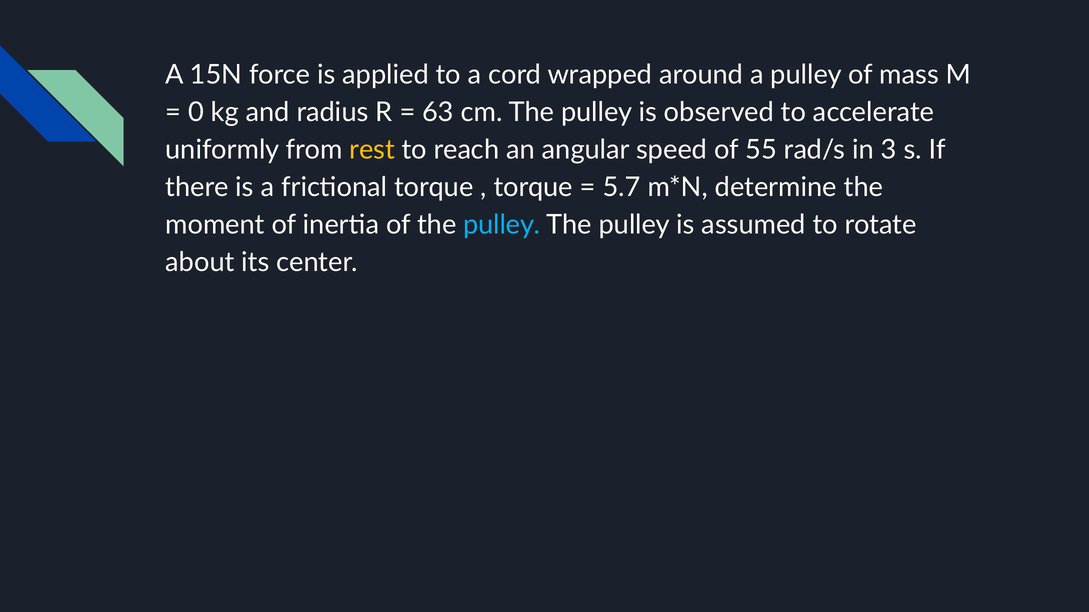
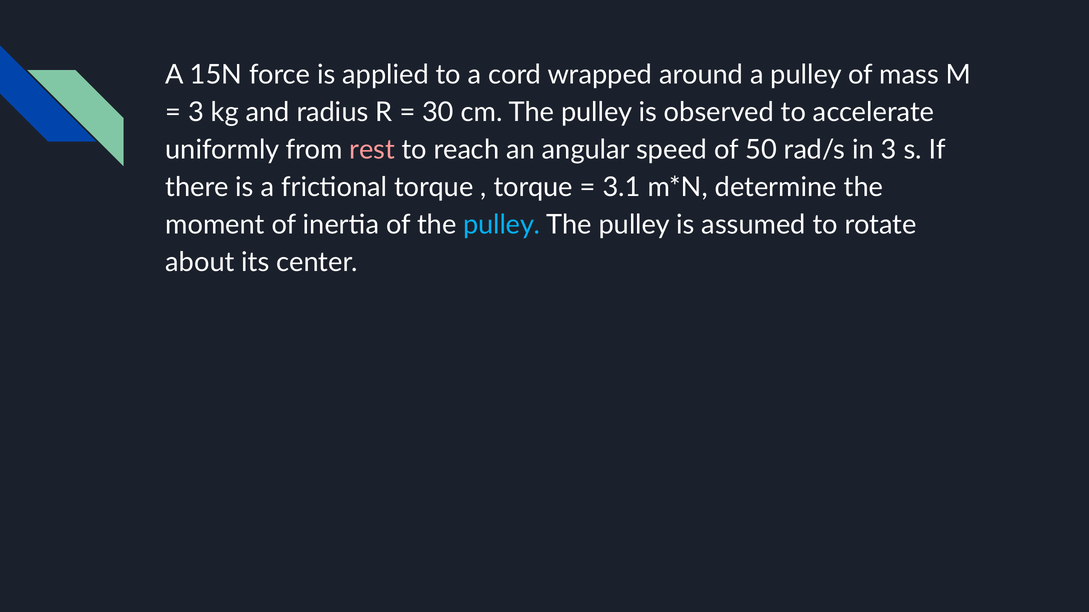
0 at (196, 112): 0 -> 3
63: 63 -> 30
rest colour: yellow -> pink
55: 55 -> 50
5.7: 5.7 -> 3.1
